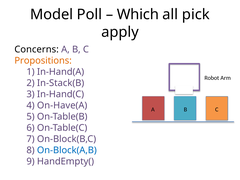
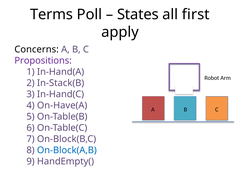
Model: Model -> Terms
Which: Which -> States
pick: pick -> first
Propositions colour: orange -> purple
